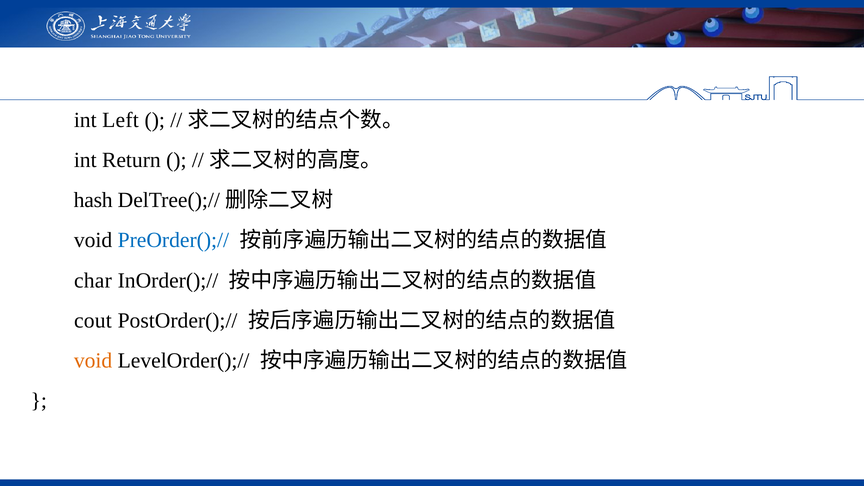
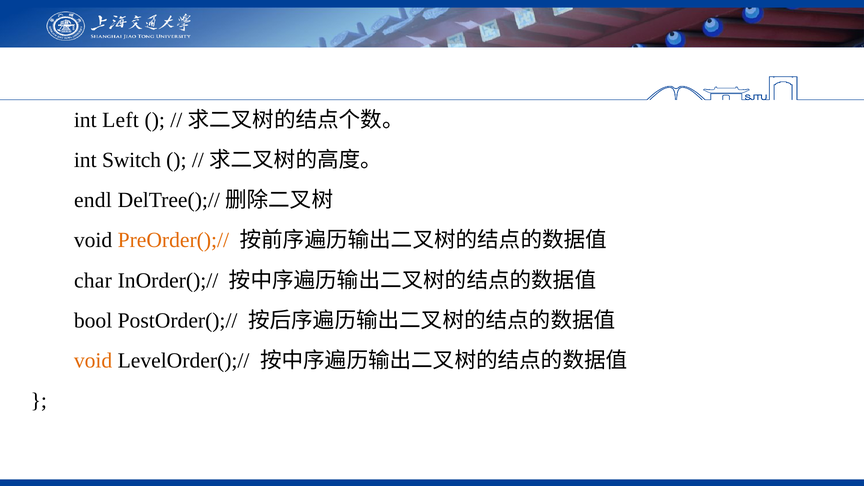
Return: Return -> Switch
hash: hash -> endl
PreOrder();// colour: blue -> orange
cout: cout -> bool
